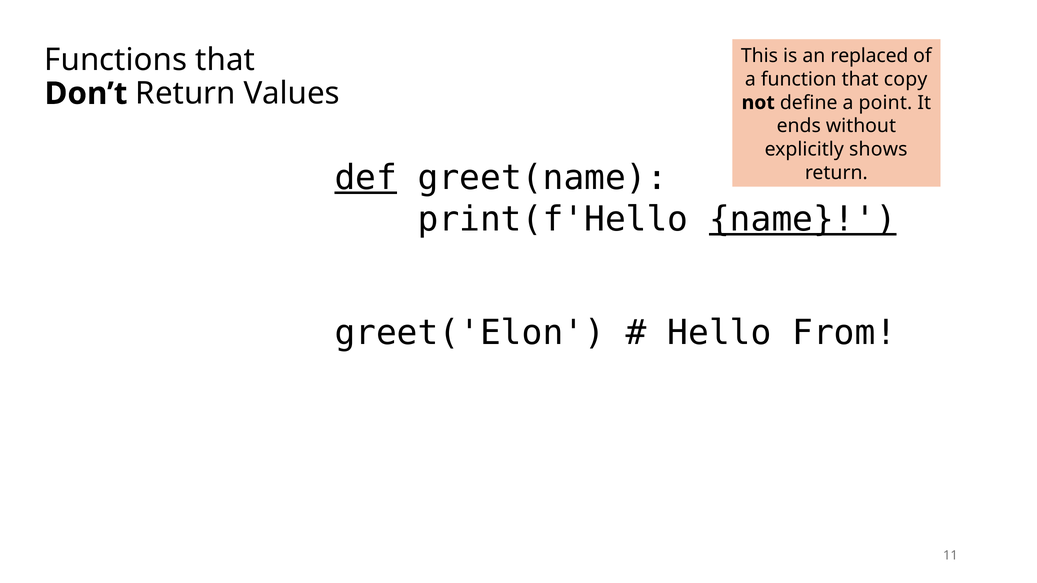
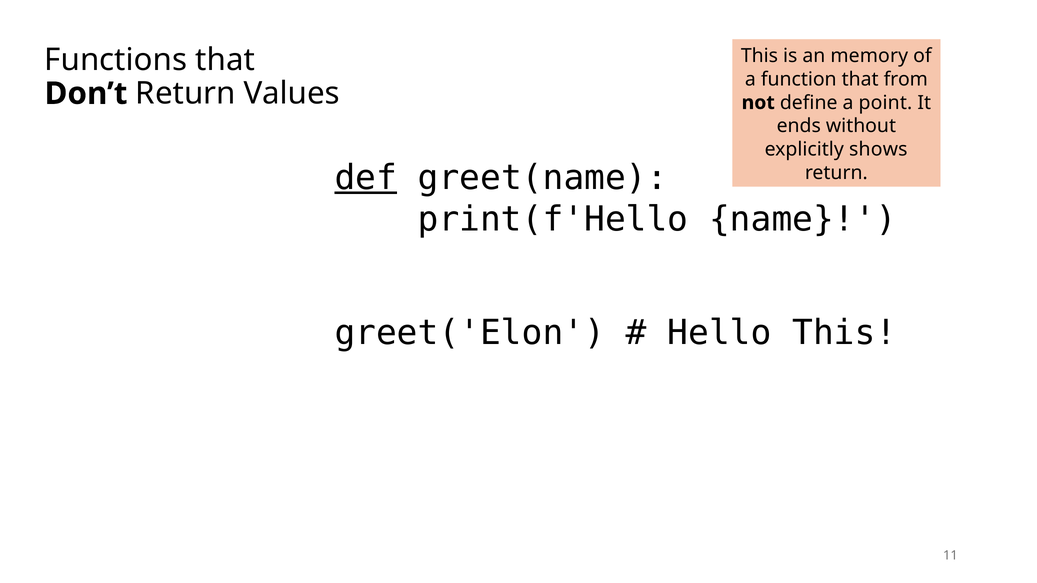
replaced: replaced -> memory
copy: copy -> from
name underline: present -> none
Hello From: From -> This
